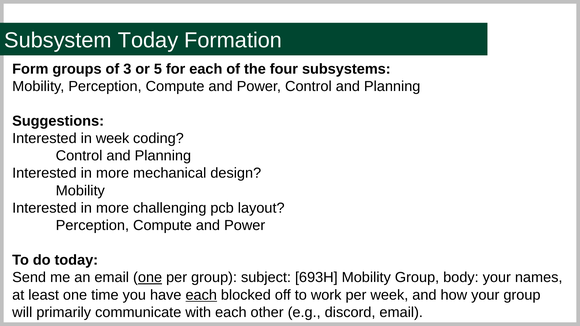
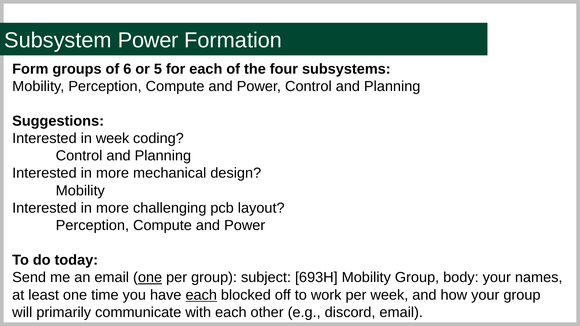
Subsystem Today: Today -> Power
3: 3 -> 6
